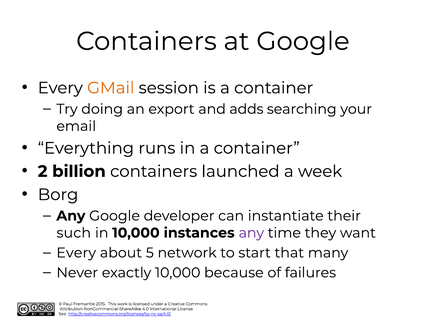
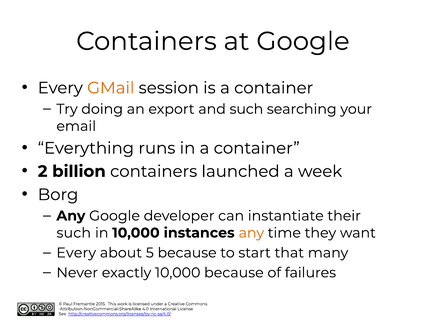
and adds: adds -> such
any at (251, 233) colour: purple -> orange
5 network: network -> because
